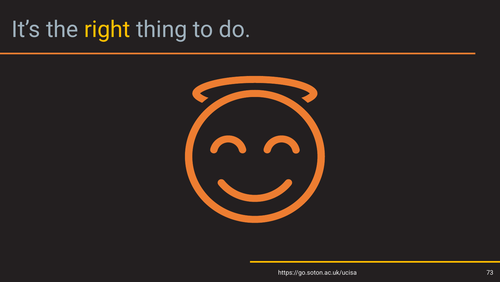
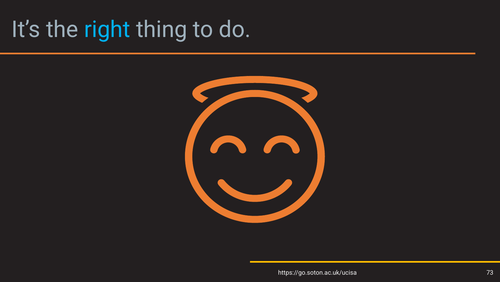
right colour: yellow -> light blue
